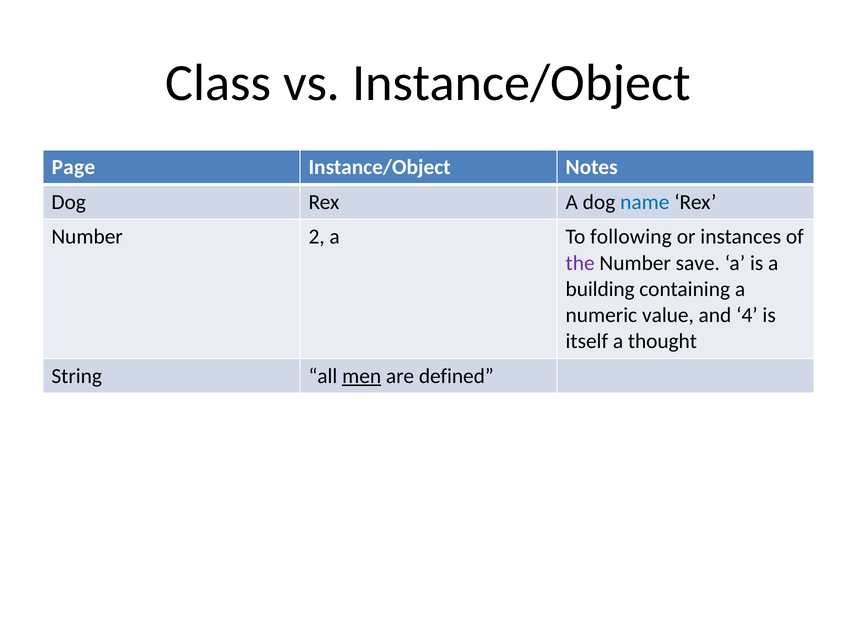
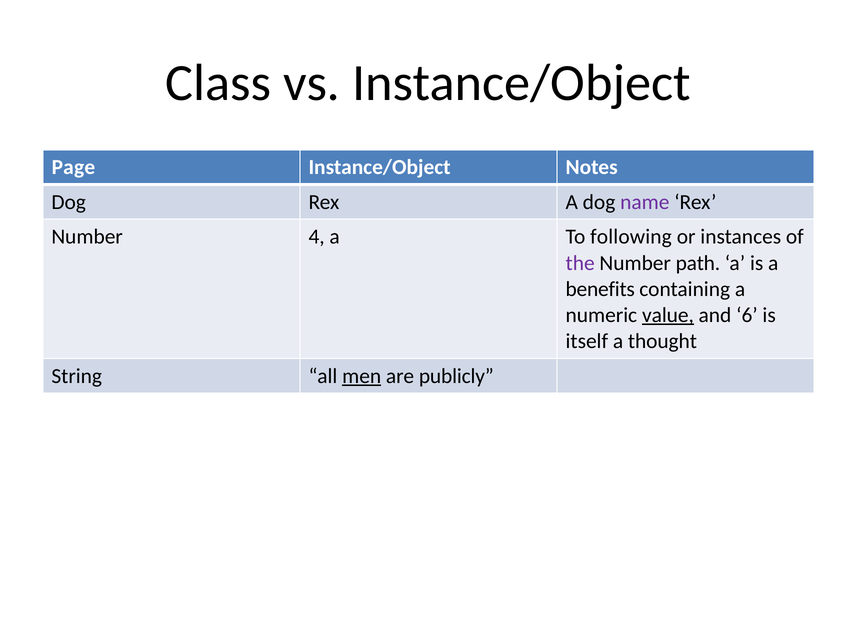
name colour: blue -> purple
2: 2 -> 4
save: save -> path
building: building -> benefits
value underline: none -> present
4: 4 -> 6
defined: defined -> publicly
